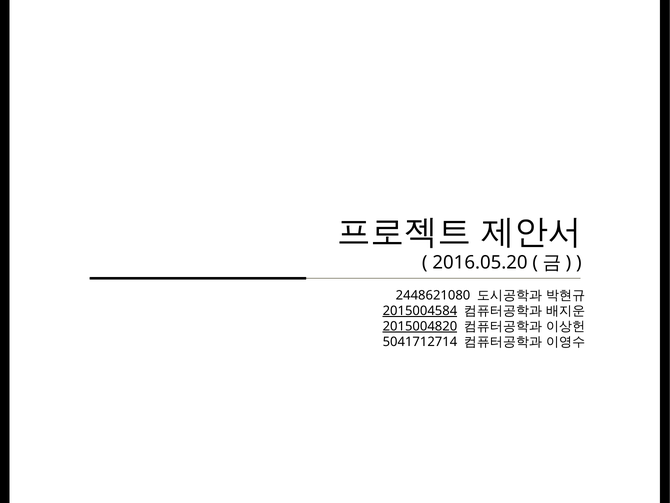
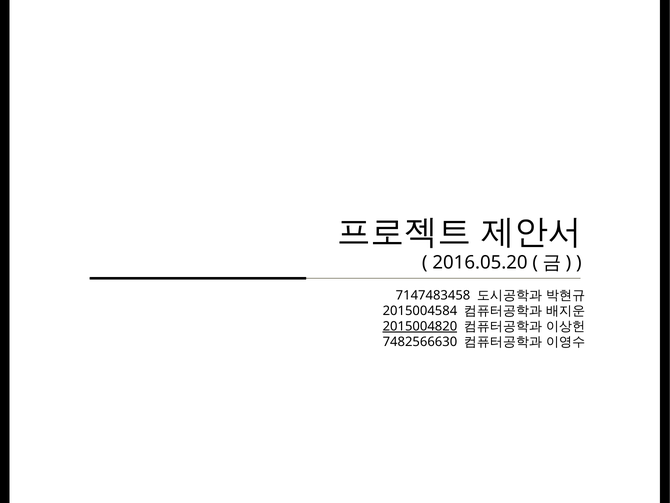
2448621080: 2448621080 -> 7147483458
2015004584 underline: present -> none
5041712714: 5041712714 -> 7482566630
